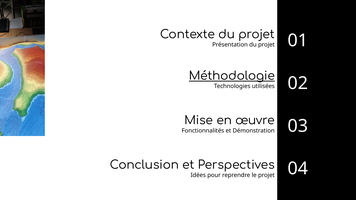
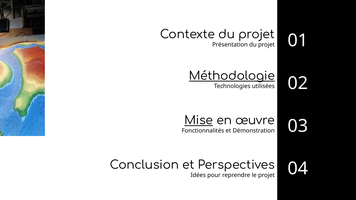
Mise underline: none -> present
